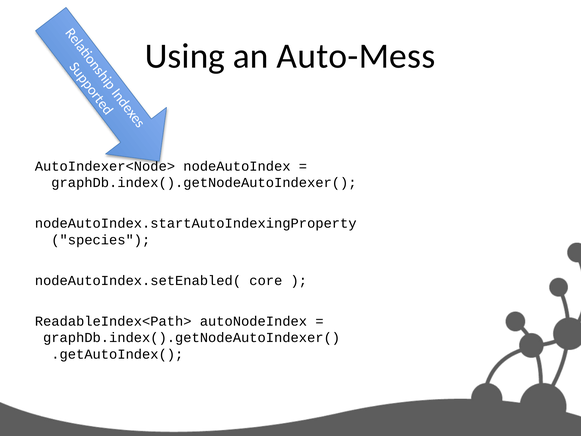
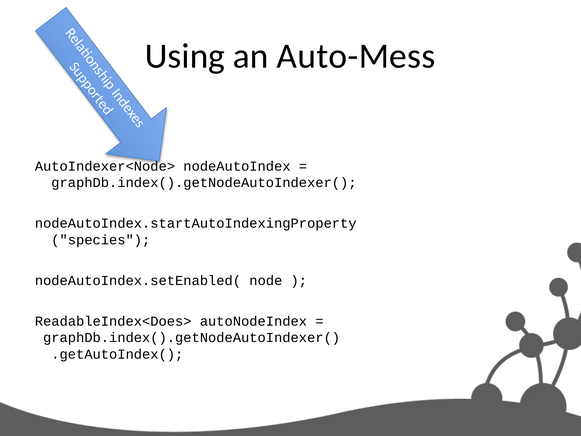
core: core -> node
ReadableIndex<Path>: ReadableIndex<Path> -> ReadableIndex<Does>
